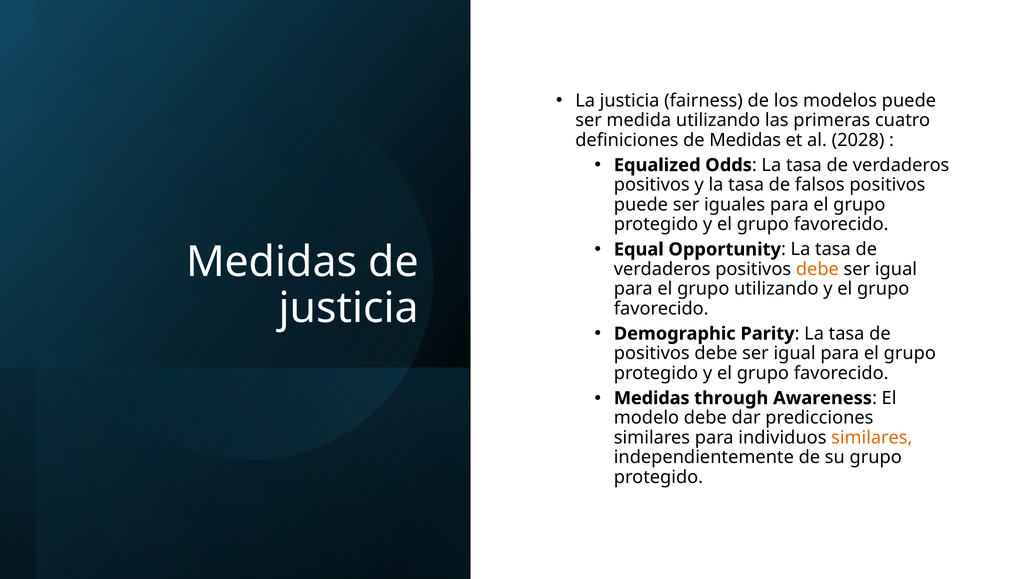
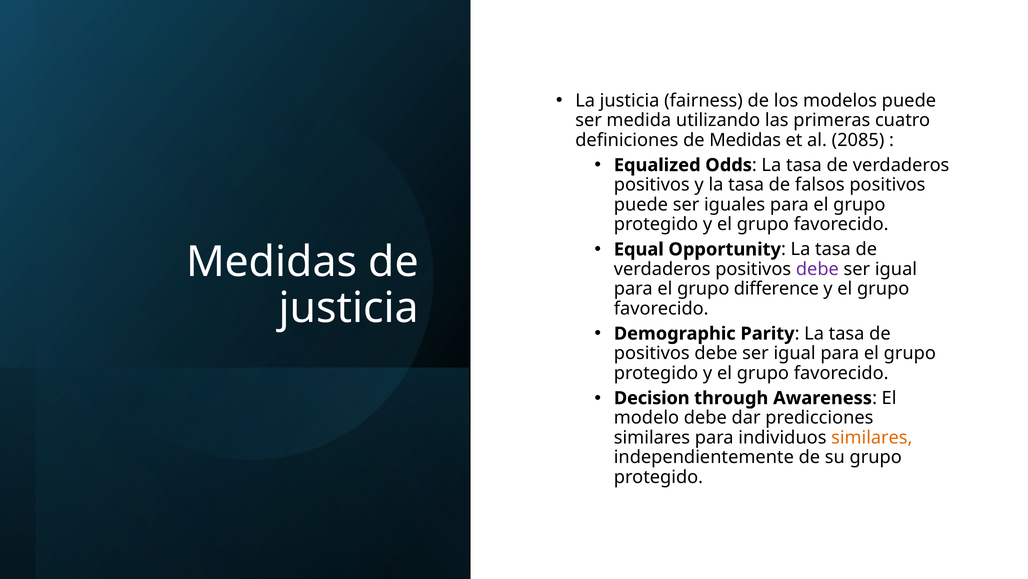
2028: 2028 -> 2085
debe at (817, 269) colour: orange -> purple
grupo utilizando: utilizando -> difference
Medidas at (652, 398): Medidas -> Decision
